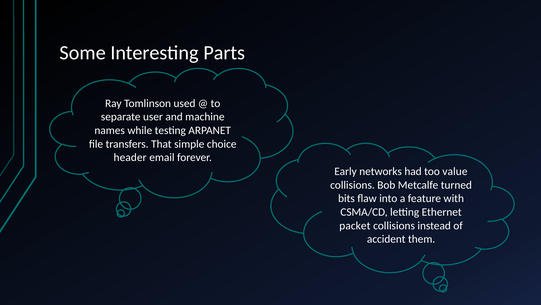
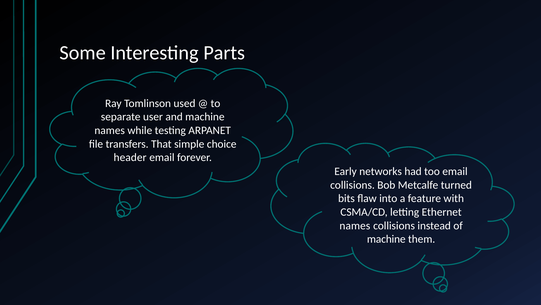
too value: value -> email
packet at (355, 225): packet -> names
accident at (386, 239): accident -> machine
